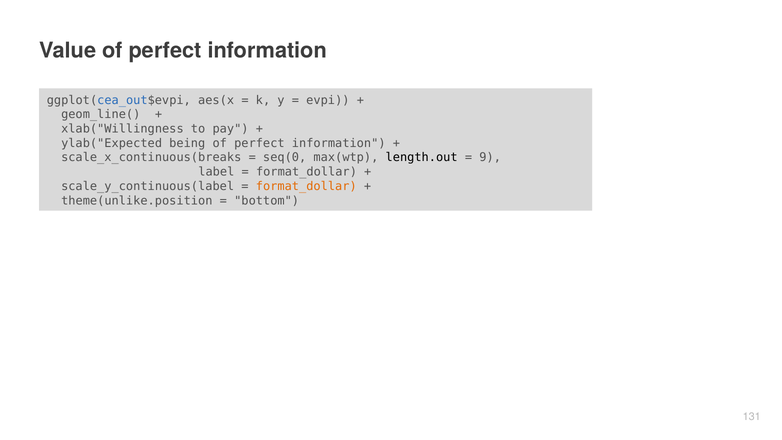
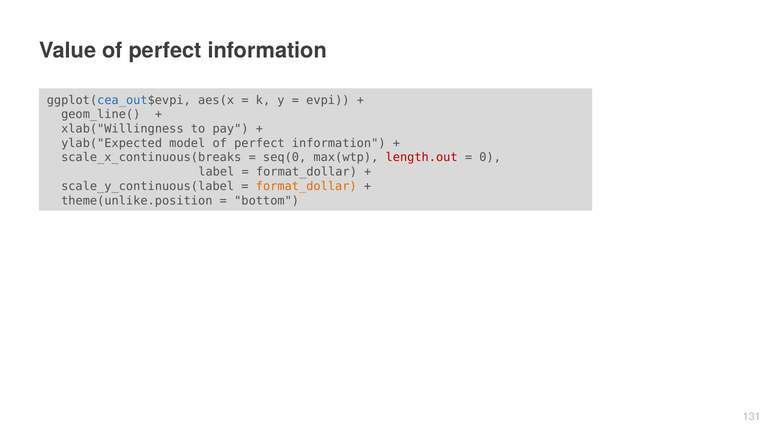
being: being -> model
length.out colour: black -> red
9: 9 -> 0
